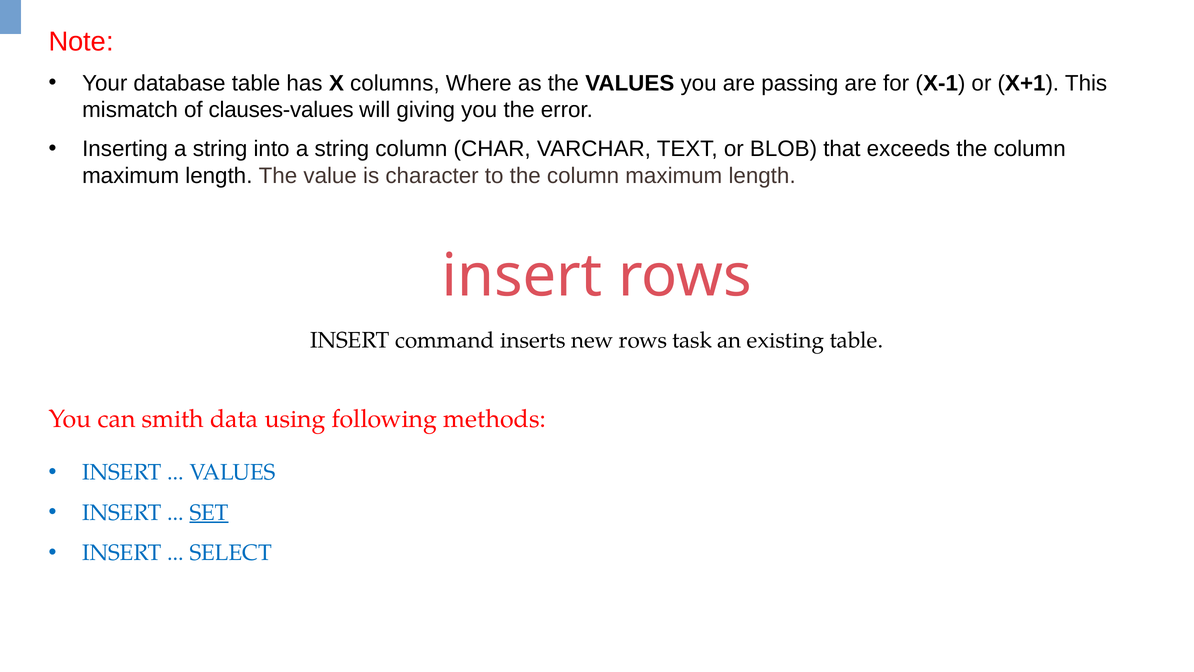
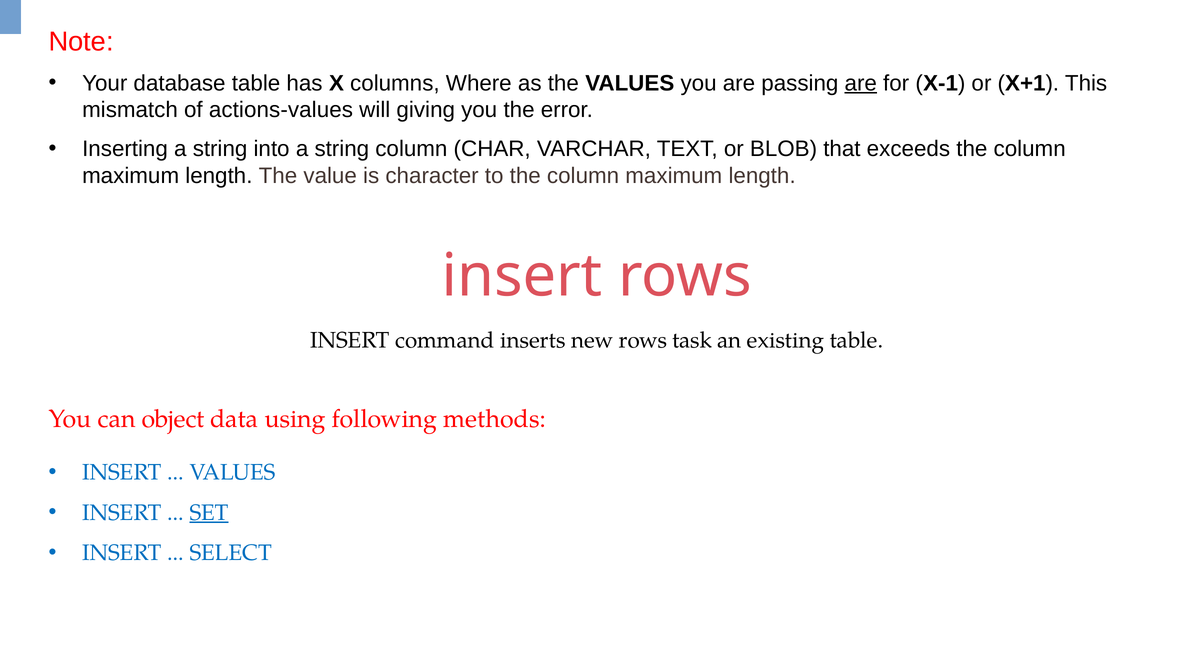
are at (861, 83) underline: none -> present
clauses-values: clauses-values -> actions-values
smith: smith -> object
